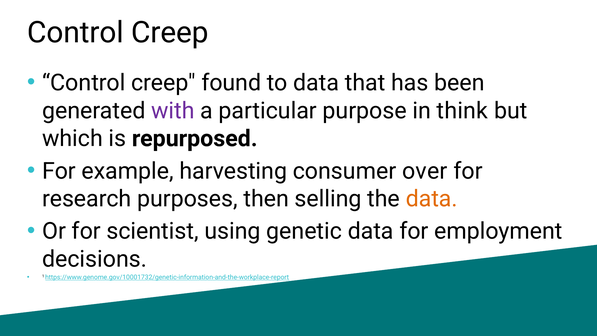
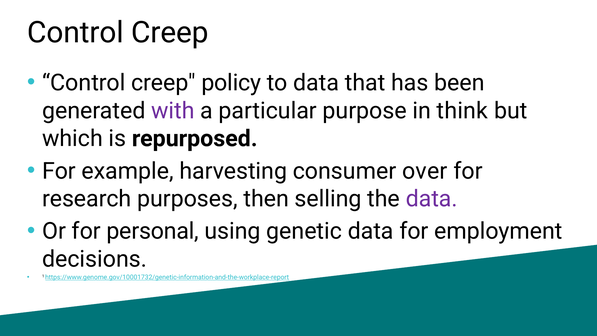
found: found -> policy
data at (432, 199) colour: orange -> purple
scientist: scientist -> personal
